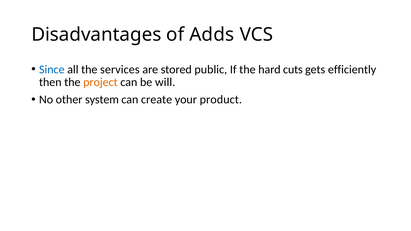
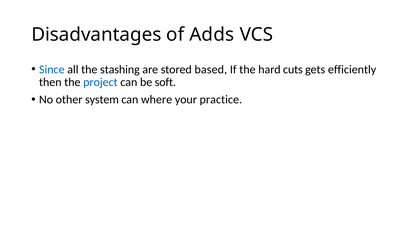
services: services -> stashing
public: public -> based
project colour: orange -> blue
will: will -> soft
create: create -> where
product: product -> practice
